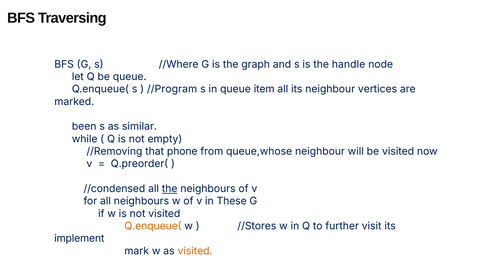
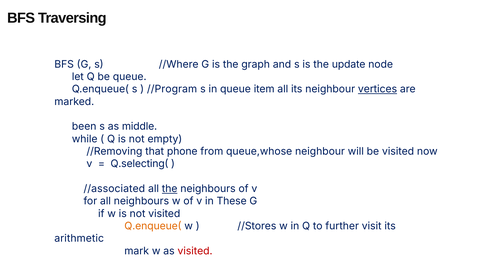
handle: handle -> update
vertices underline: none -> present
similar: similar -> middle
Q.preorder(: Q.preorder( -> Q.selecting(
//condensed: //condensed -> //associated
implement: implement -> arithmetic
visited at (195, 251) colour: orange -> red
